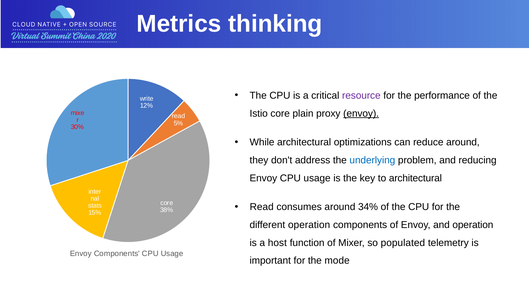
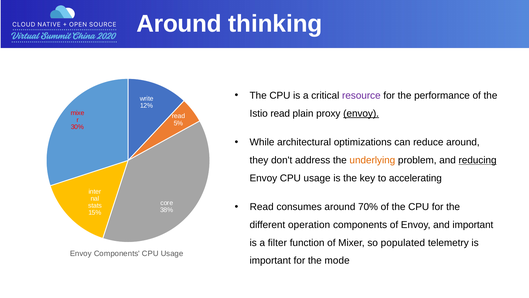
Metrics at (179, 24): Metrics -> Around
Istio core: core -> read
underlying colour: blue -> orange
reducing underline: none -> present
to architectural: architectural -> accelerating
34%: 34% -> 70%
and operation: operation -> important
host: host -> filter
